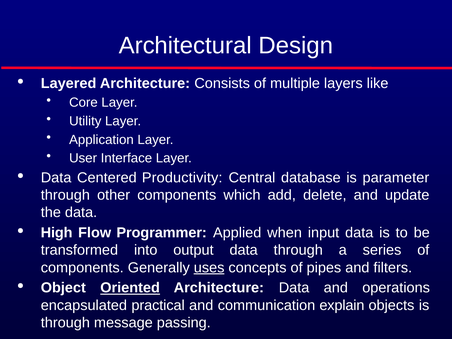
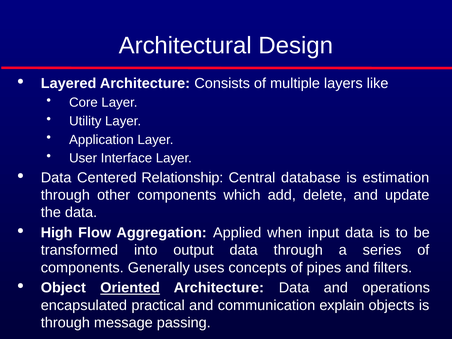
Productivity: Productivity -> Relationship
parameter: parameter -> estimation
Programmer: Programmer -> Aggregation
uses underline: present -> none
